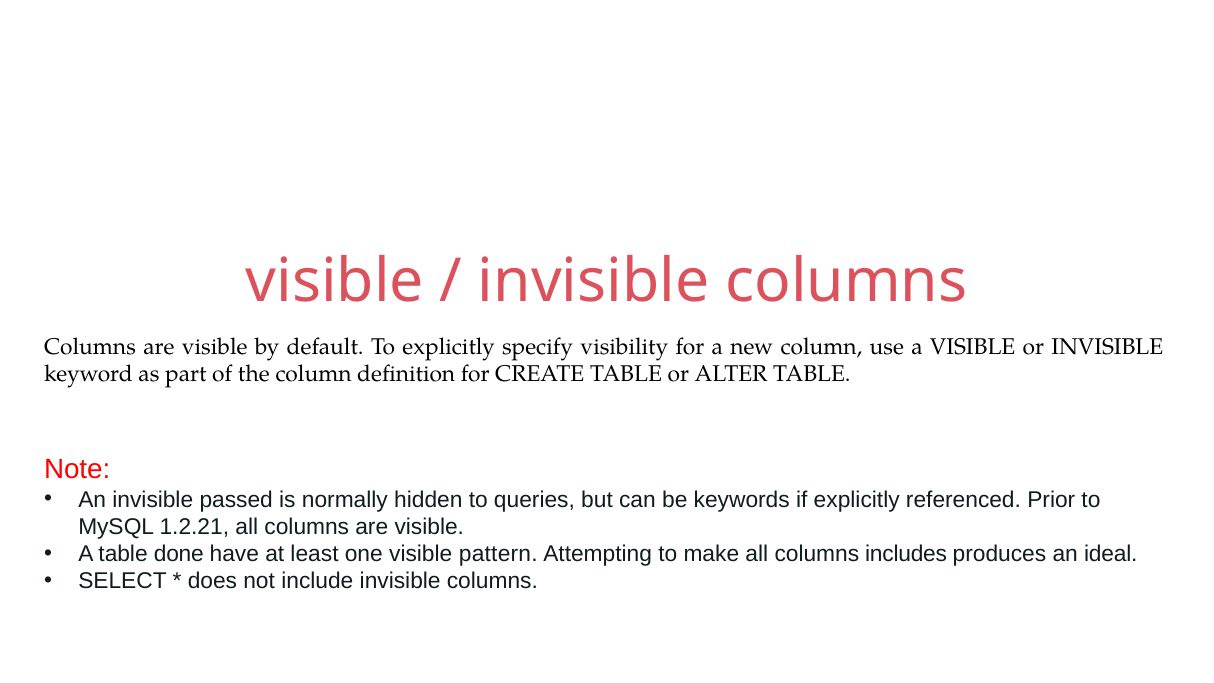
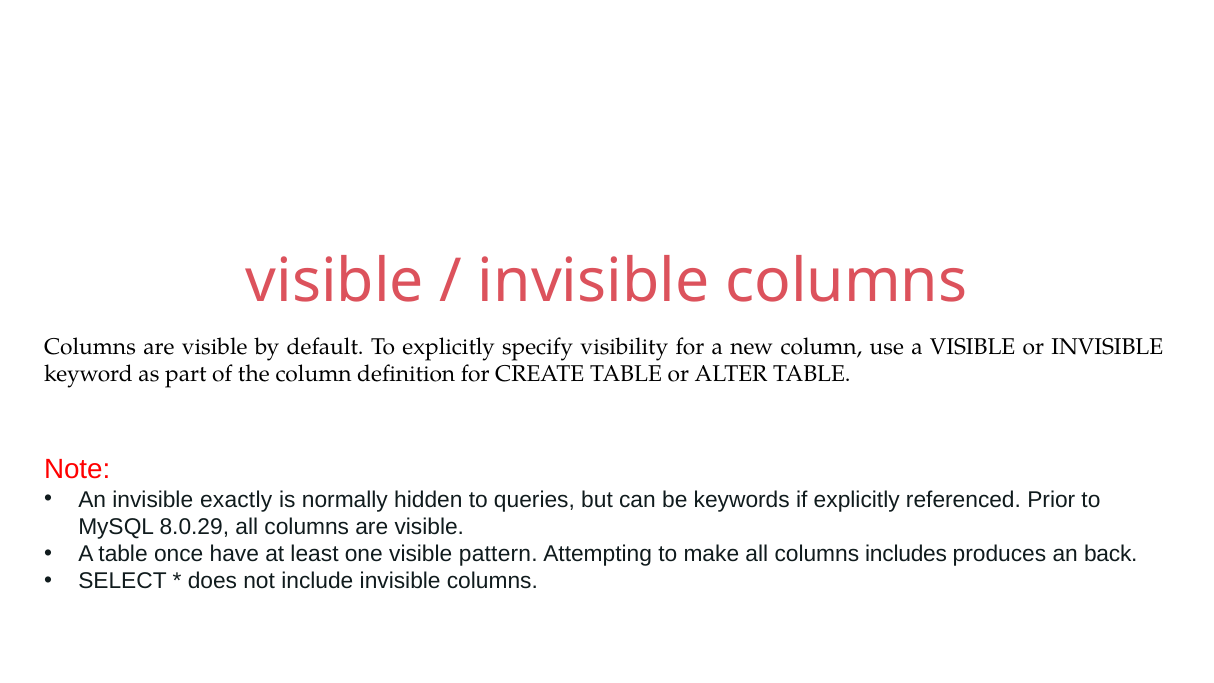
passed: passed -> exactly
1.2.21: 1.2.21 -> 8.0.29
done: done -> once
ideal: ideal -> back
